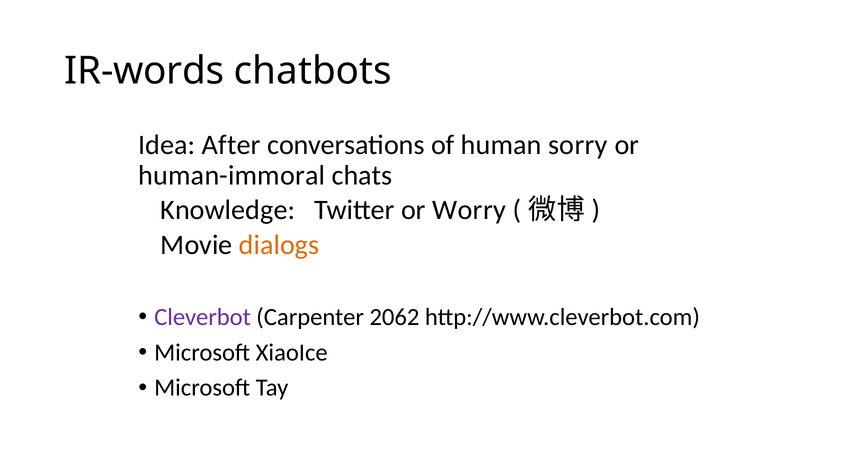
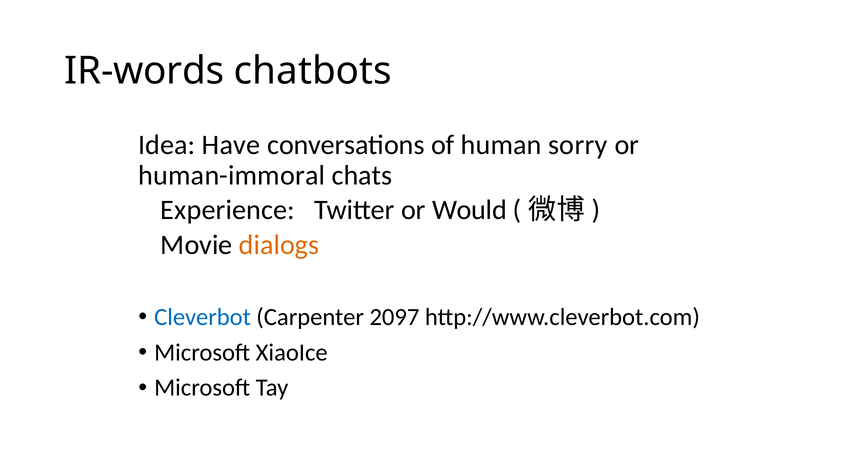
After: After -> Have
Knowledge: Knowledge -> Experience
Worry: Worry -> Would
Cleverbot colour: purple -> blue
2062: 2062 -> 2097
